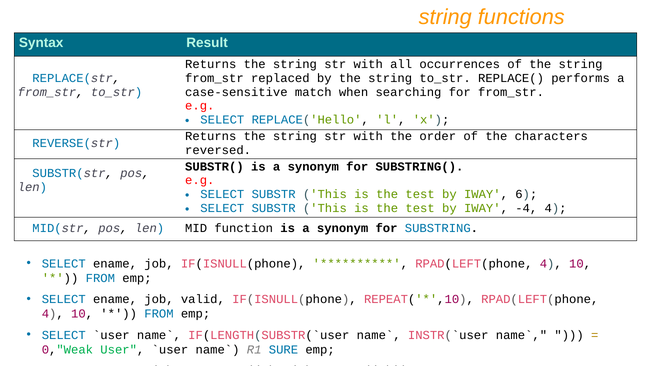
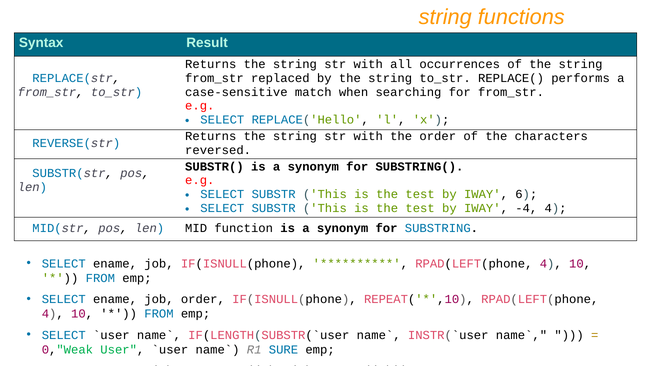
job valid: valid -> order
